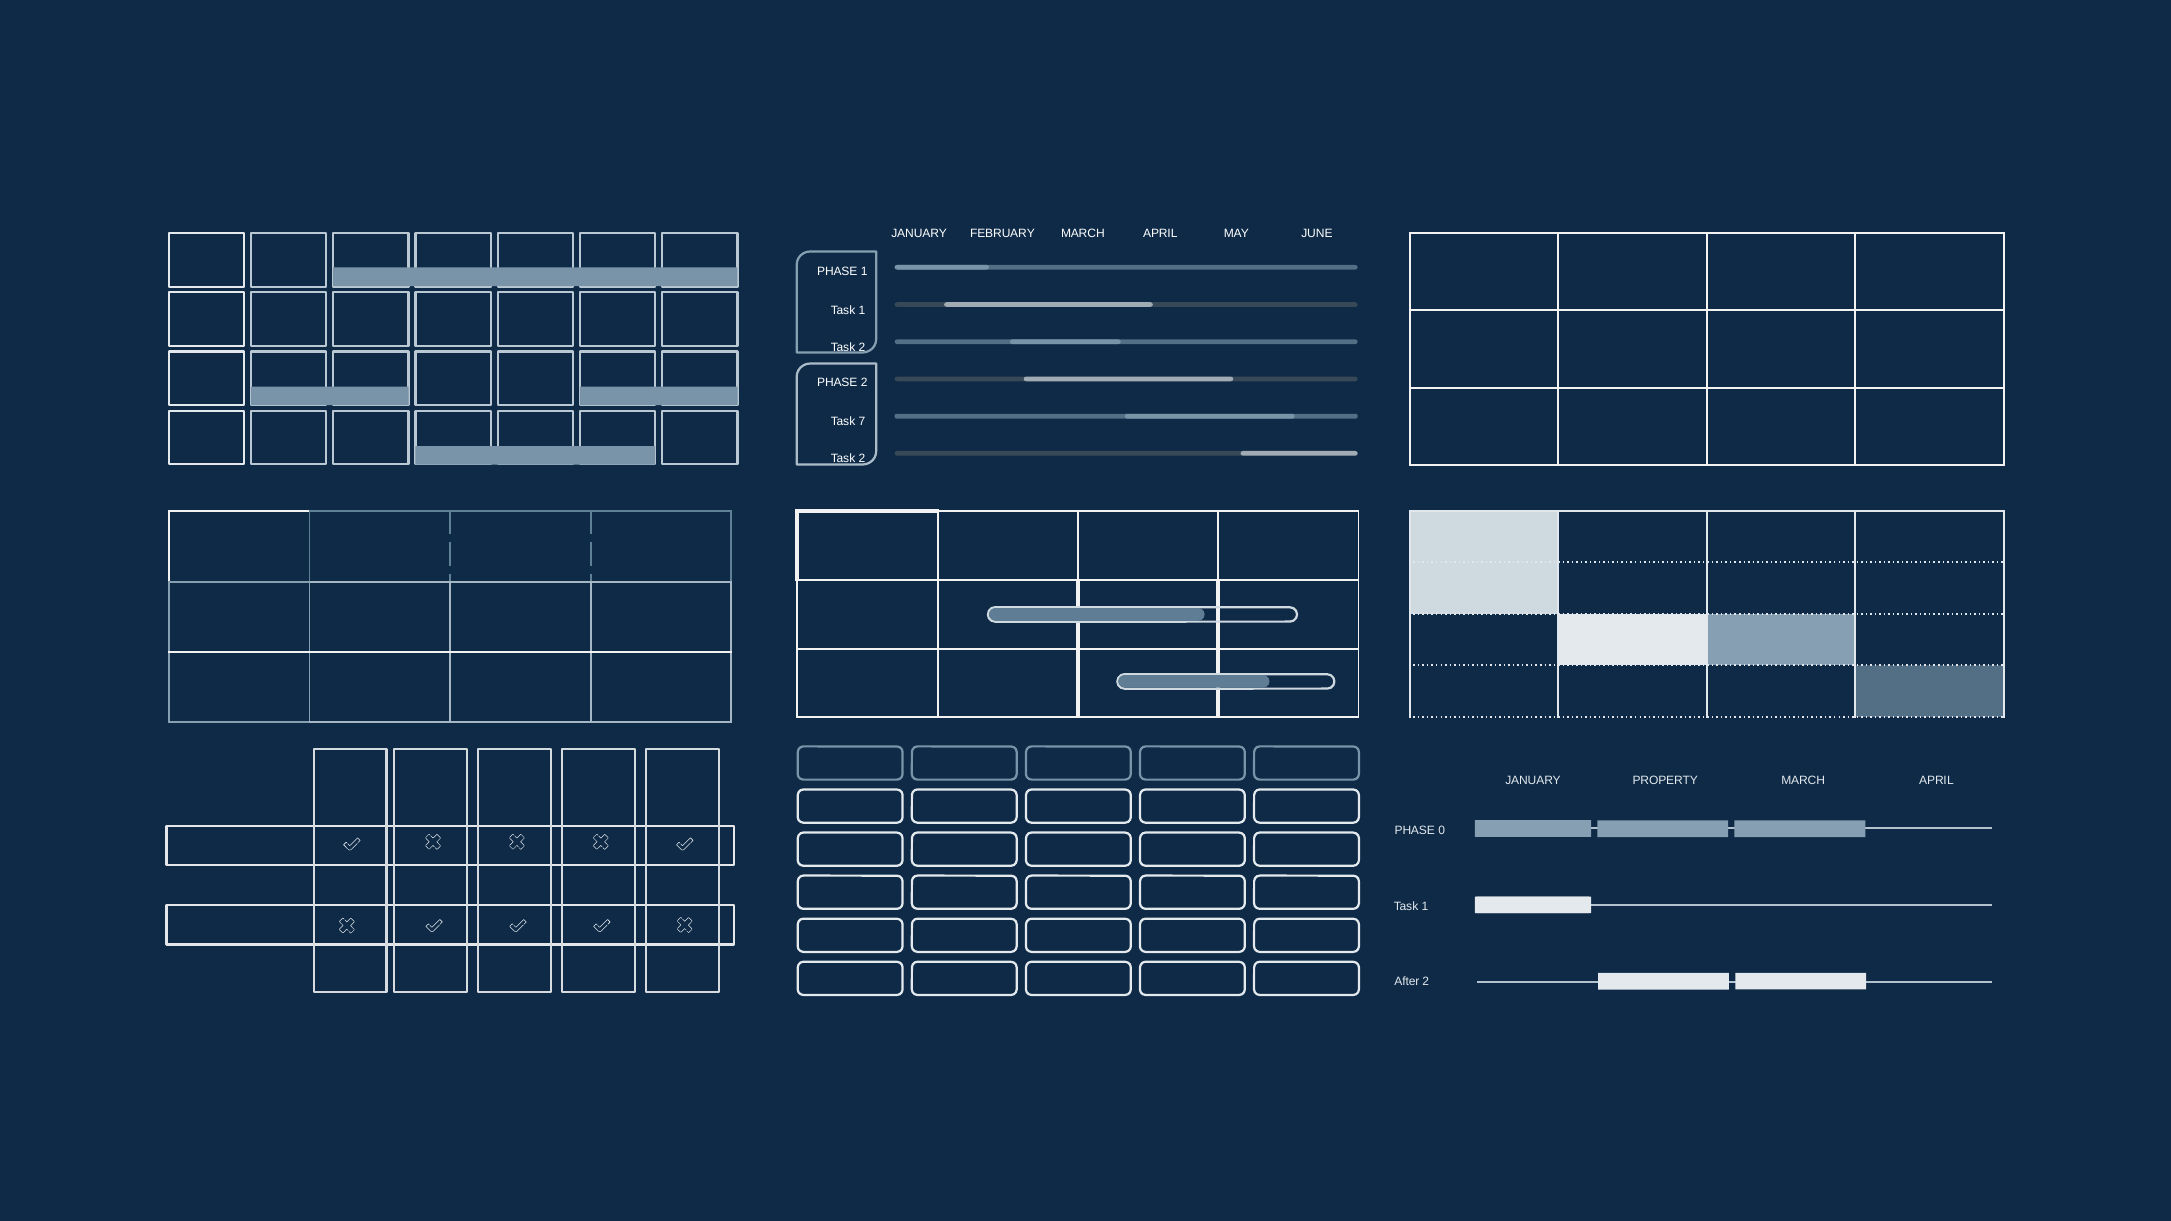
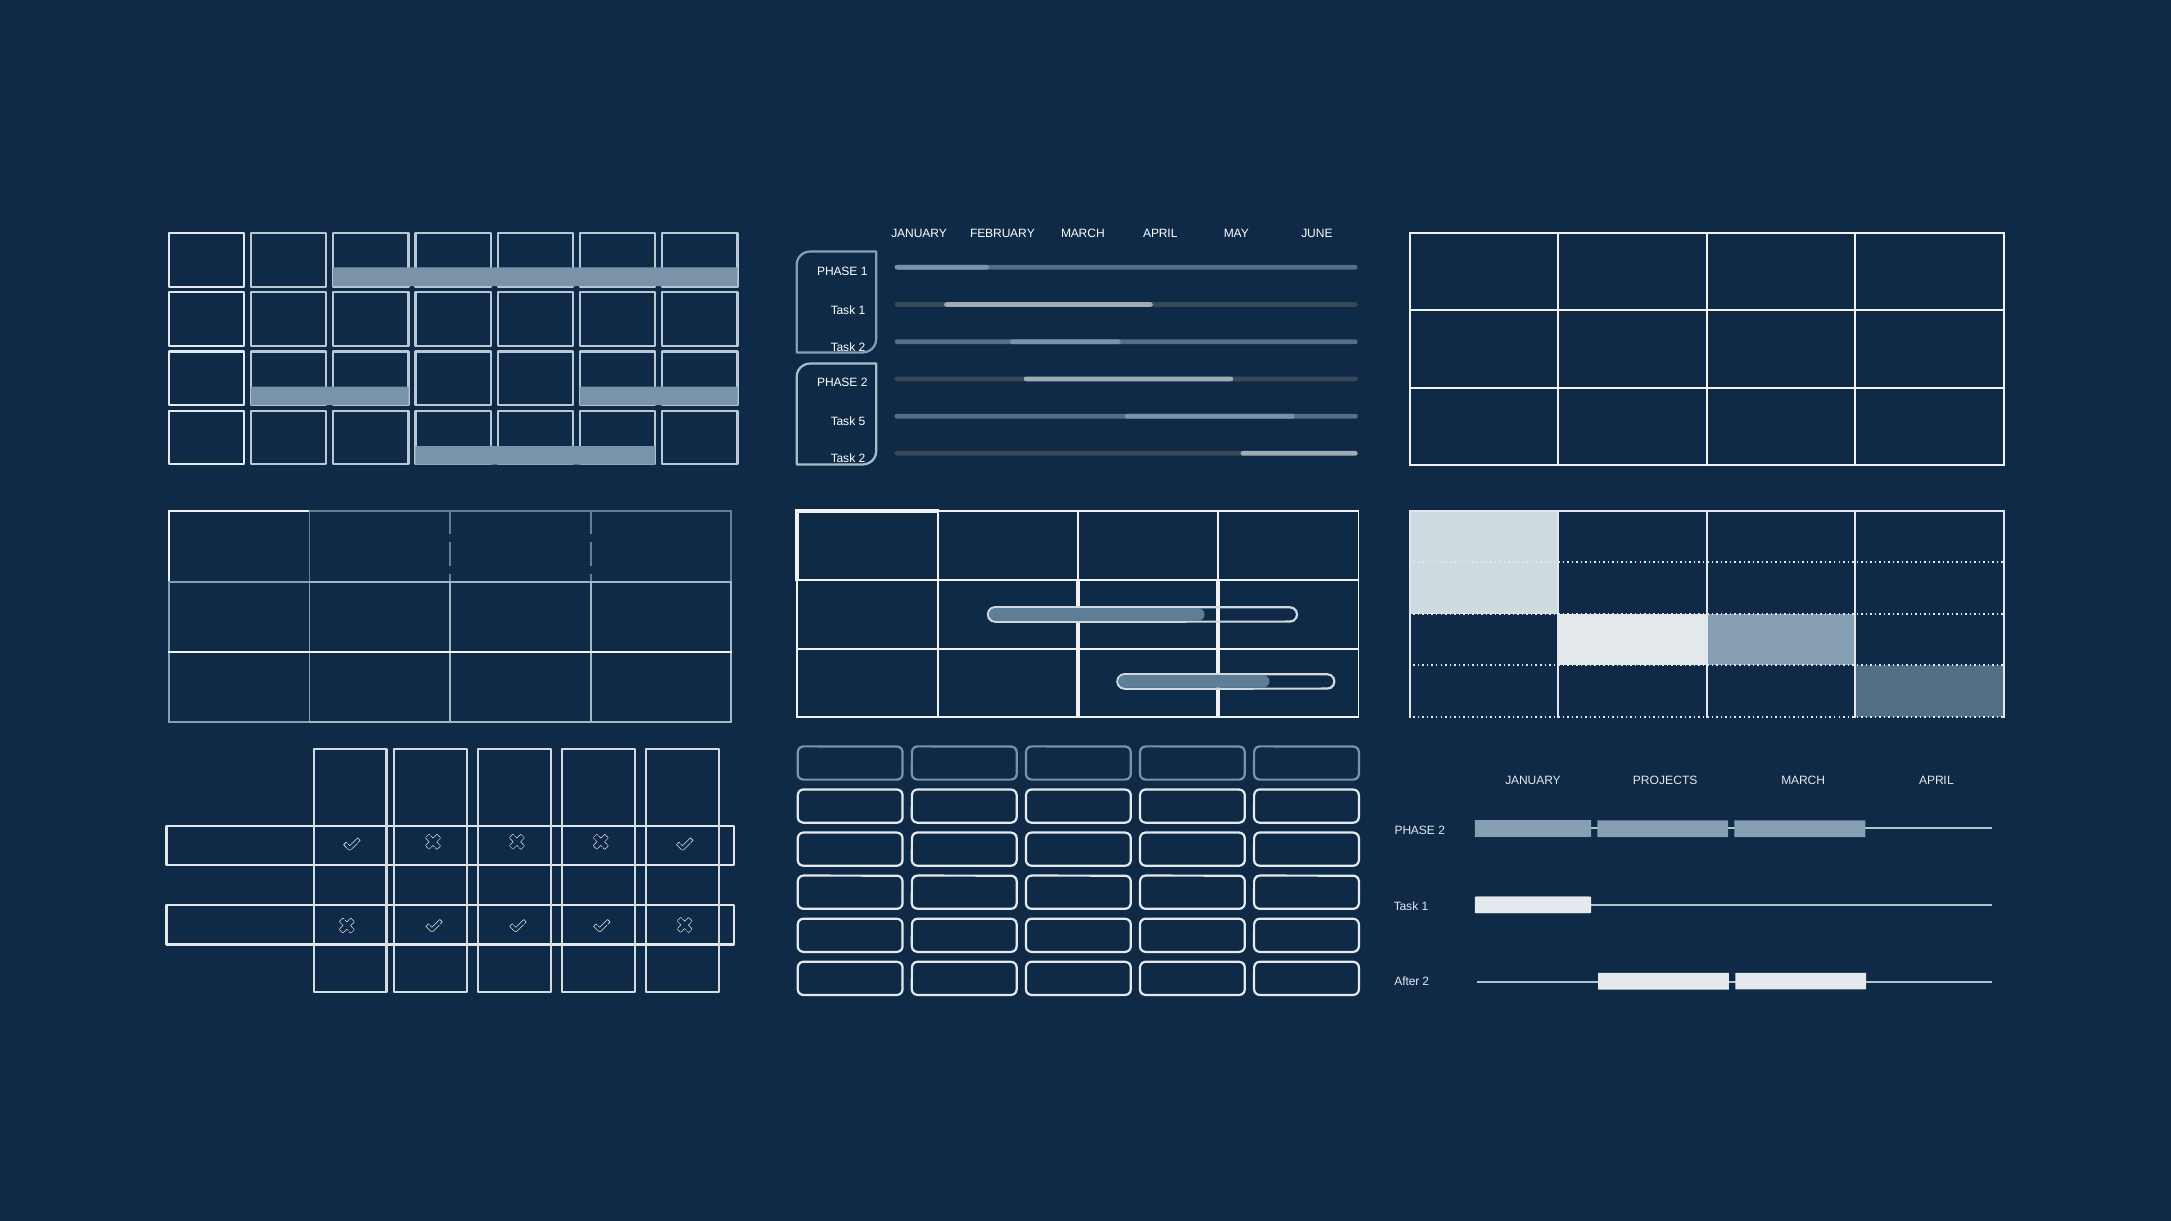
7: 7 -> 5
PROPERTY: PROPERTY -> PROJECTS
0 at (1442, 831): 0 -> 2
